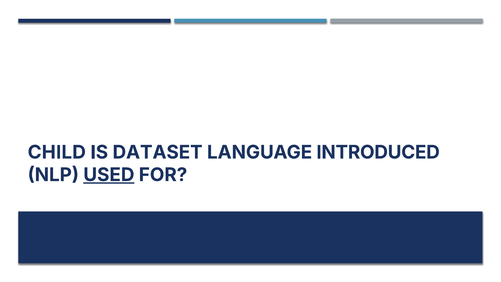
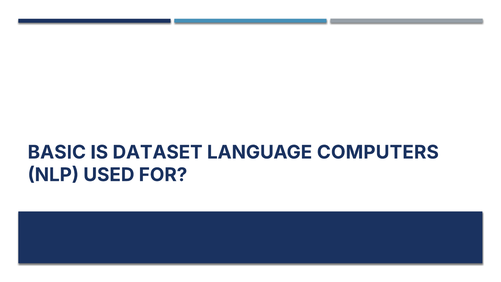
CHILD: CHILD -> BASIC
INTRODUCED: INTRODUCED -> COMPUTERS
USED underline: present -> none
